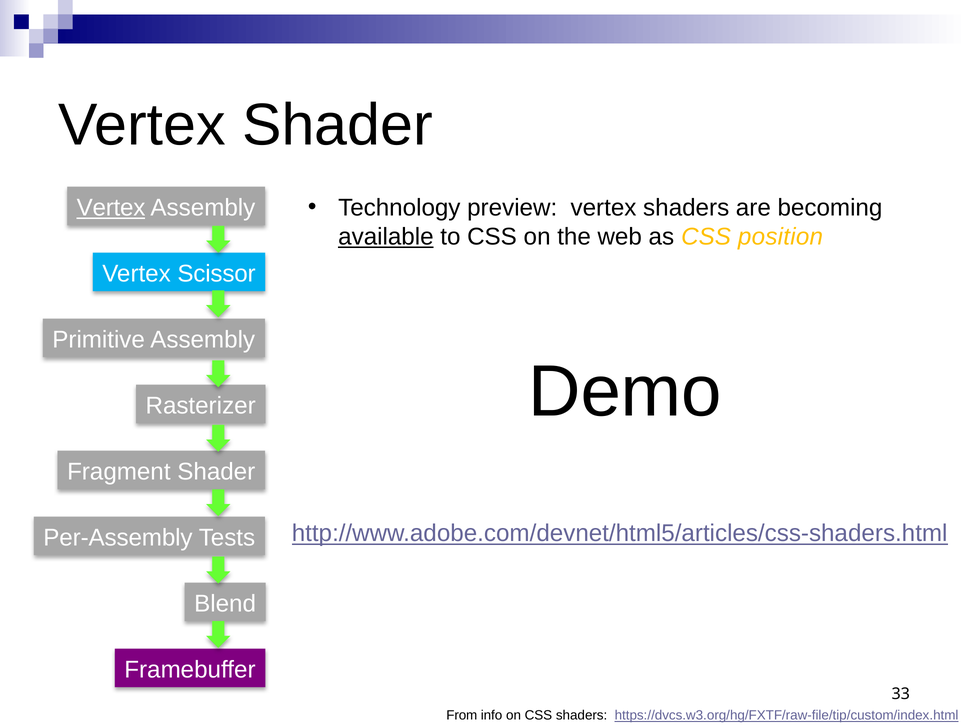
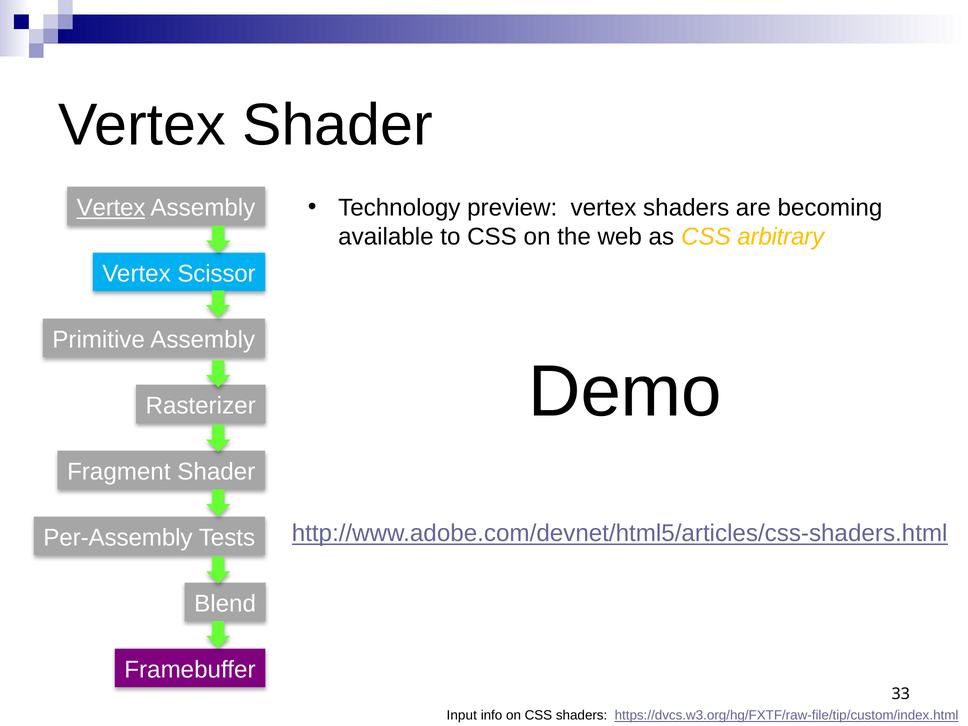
available underline: present -> none
position: position -> arbitrary
From: From -> Input
